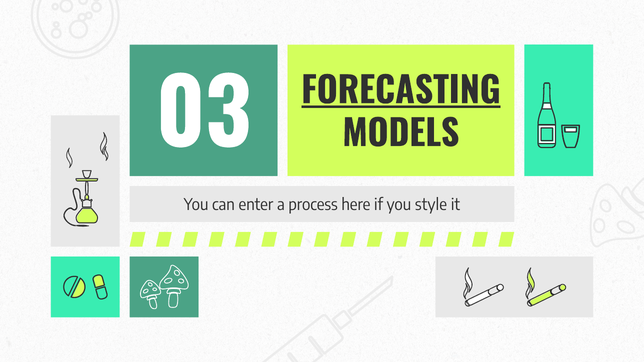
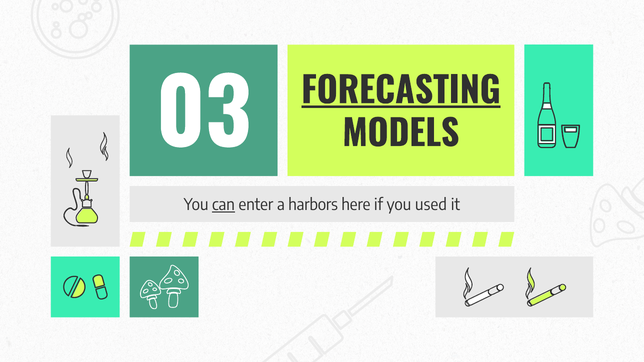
can underline: none -> present
process: process -> harbors
style: style -> used
